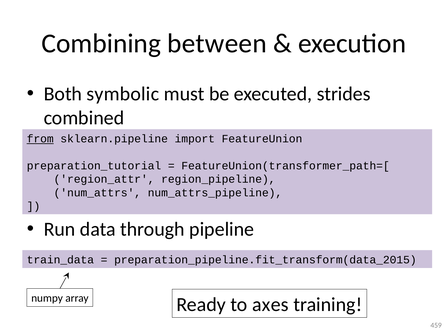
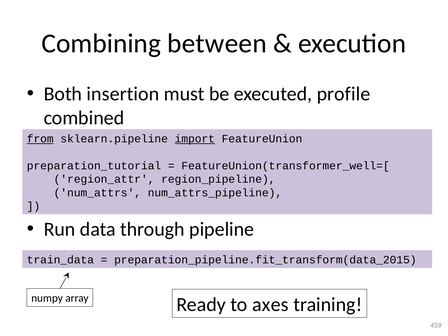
symbolic: symbolic -> insertion
strides: strides -> profile
import underline: none -> present
FeatureUnion(transformer_path=[: FeatureUnion(transformer_path=[ -> FeatureUnion(transformer_well=[
